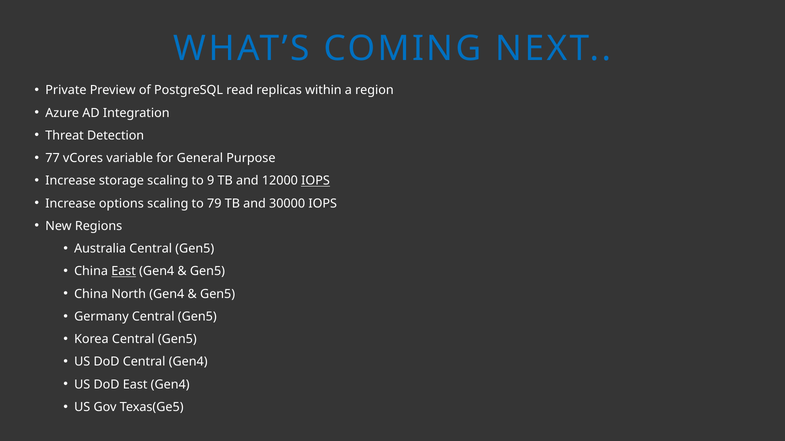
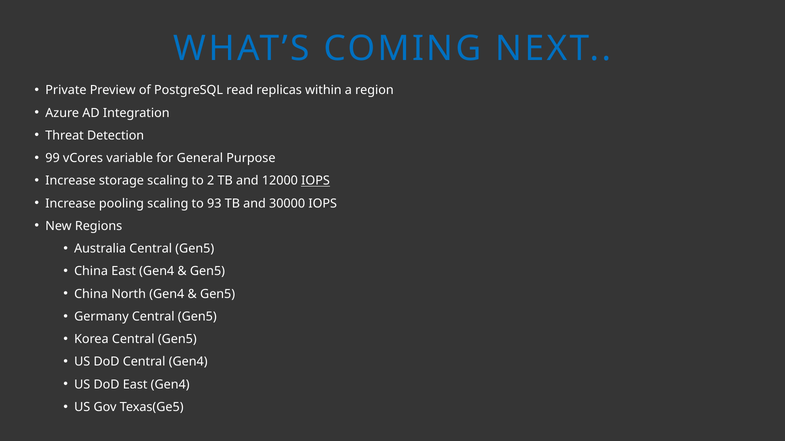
77: 77 -> 99
9: 9 -> 2
options: options -> pooling
79: 79 -> 93
East at (124, 272) underline: present -> none
